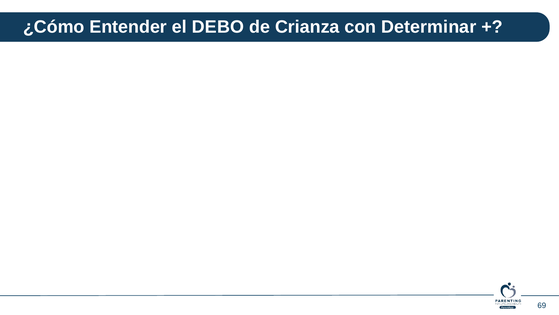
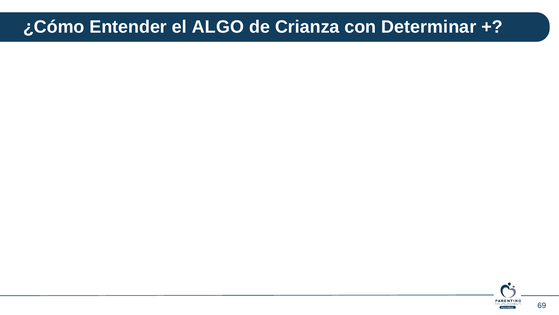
DEBO: DEBO -> ALGO
